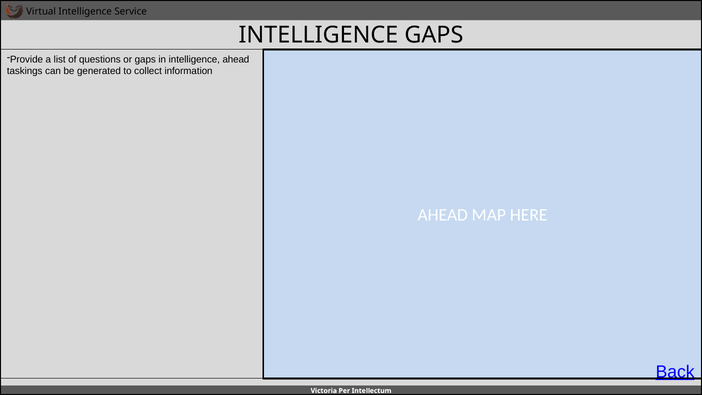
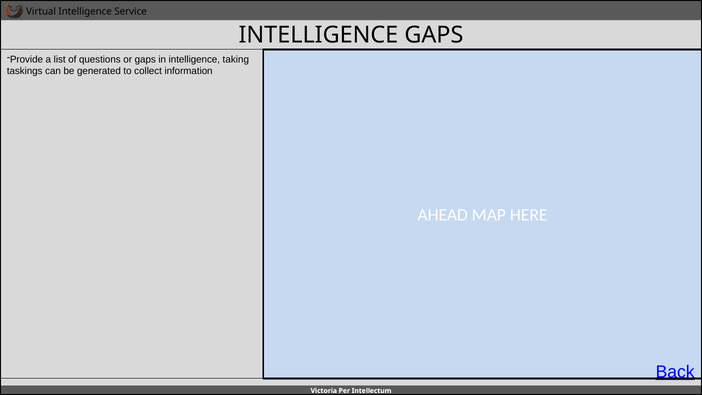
intelligence ahead: ahead -> taking
